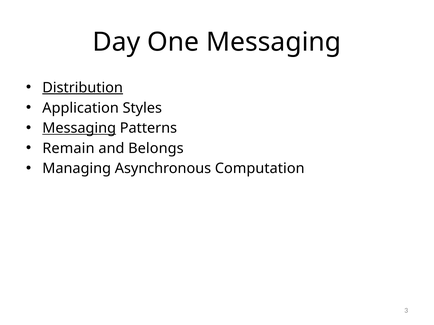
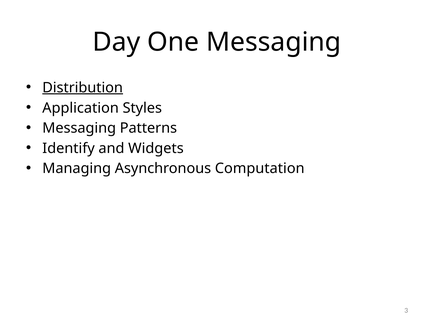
Messaging at (79, 128) underline: present -> none
Remain: Remain -> Identify
Belongs: Belongs -> Widgets
